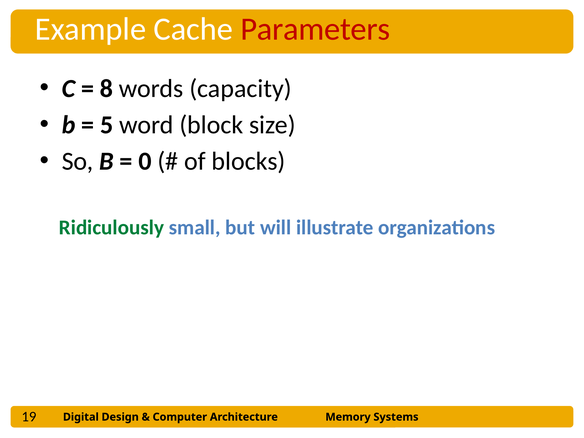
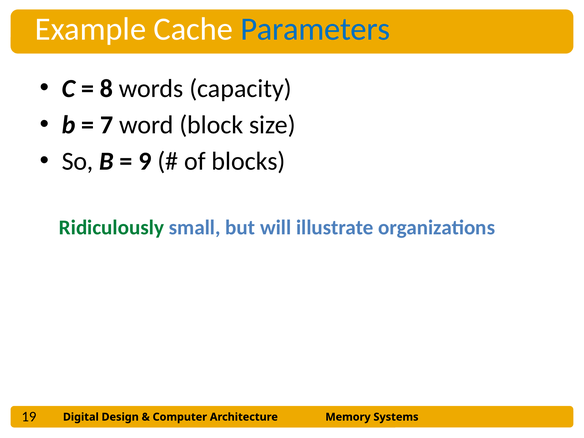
Parameters colour: red -> blue
5: 5 -> 7
0: 0 -> 9
